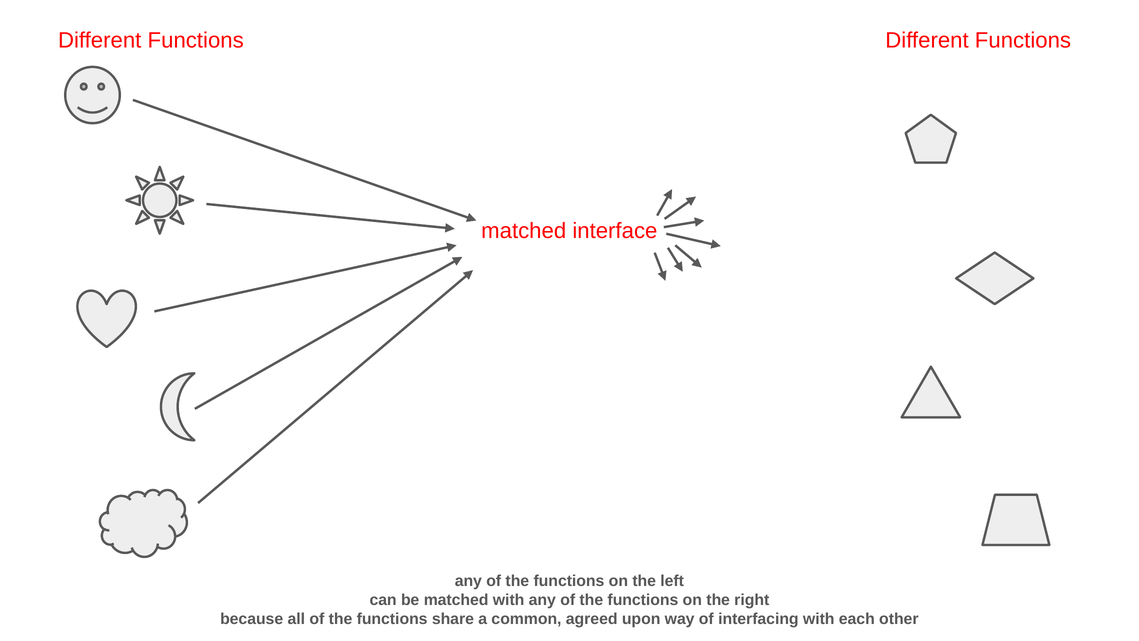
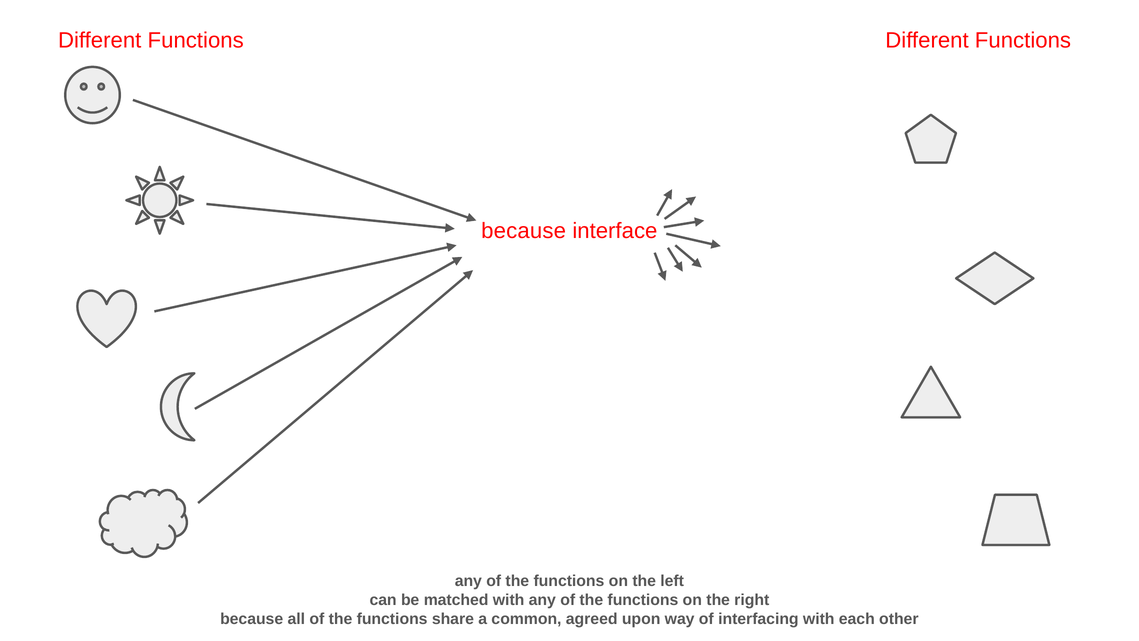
matched at (524, 231): matched -> because
